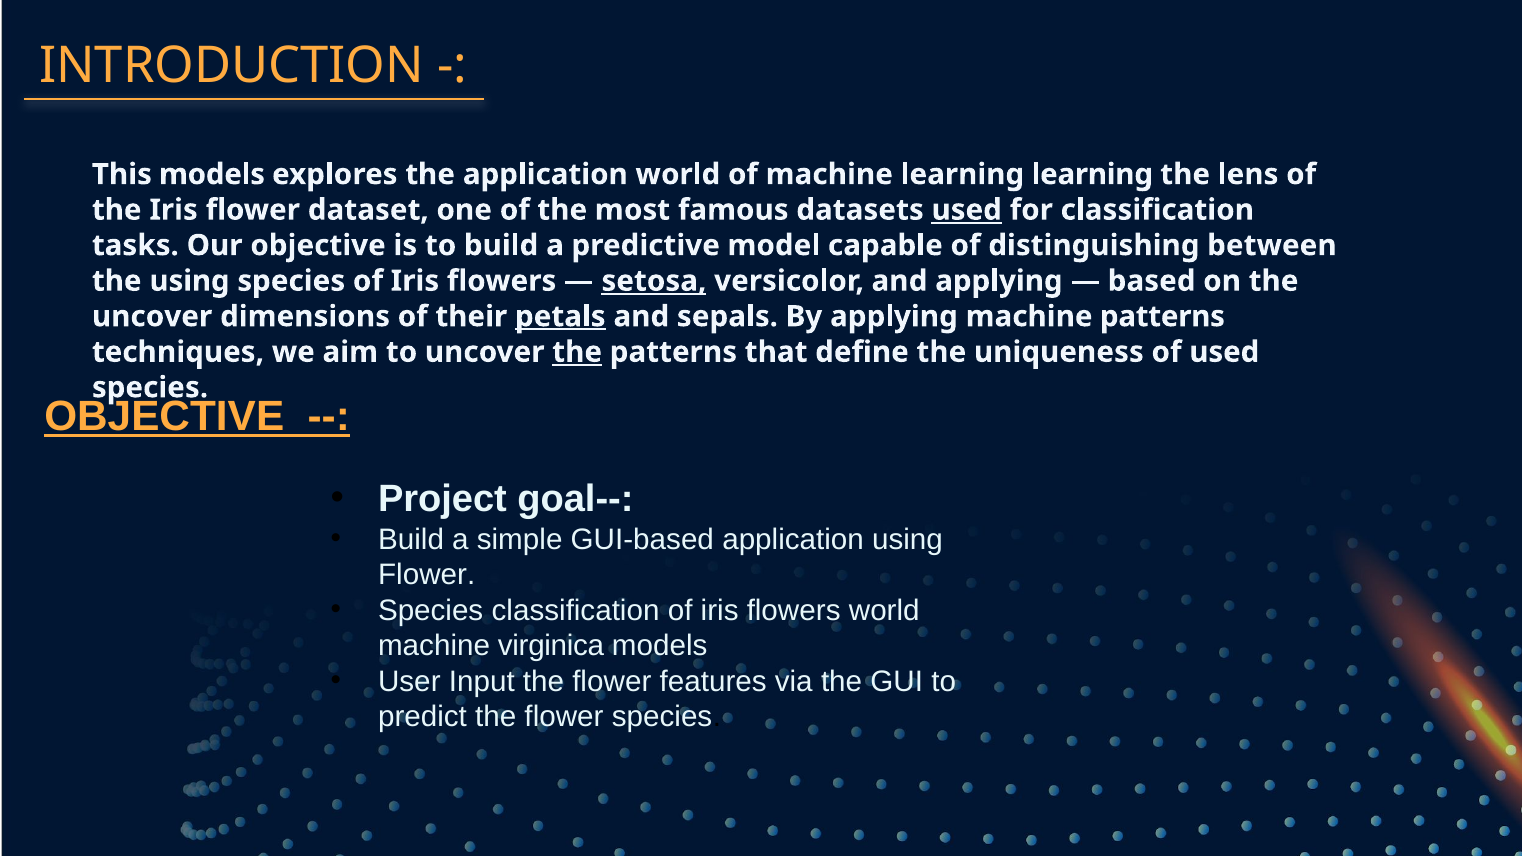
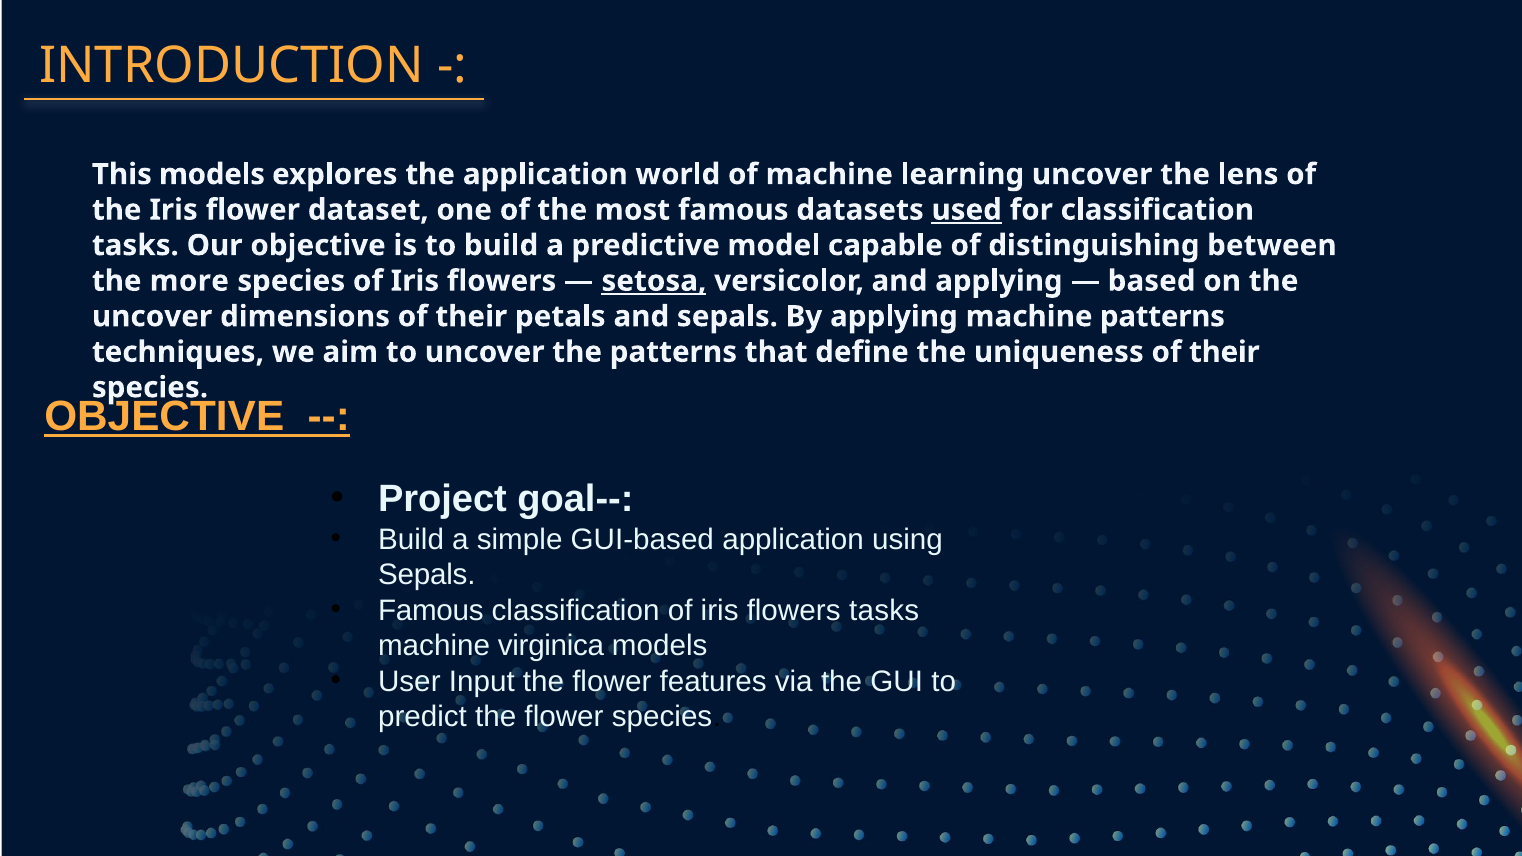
learning learning: learning -> uncover
the using: using -> more
petals underline: present -> none
the at (577, 352) underline: present -> none
uniqueness of used: used -> their
Flower at (427, 575): Flower -> Sepals
Species at (431, 610): Species -> Famous
flowers world: world -> tasks
